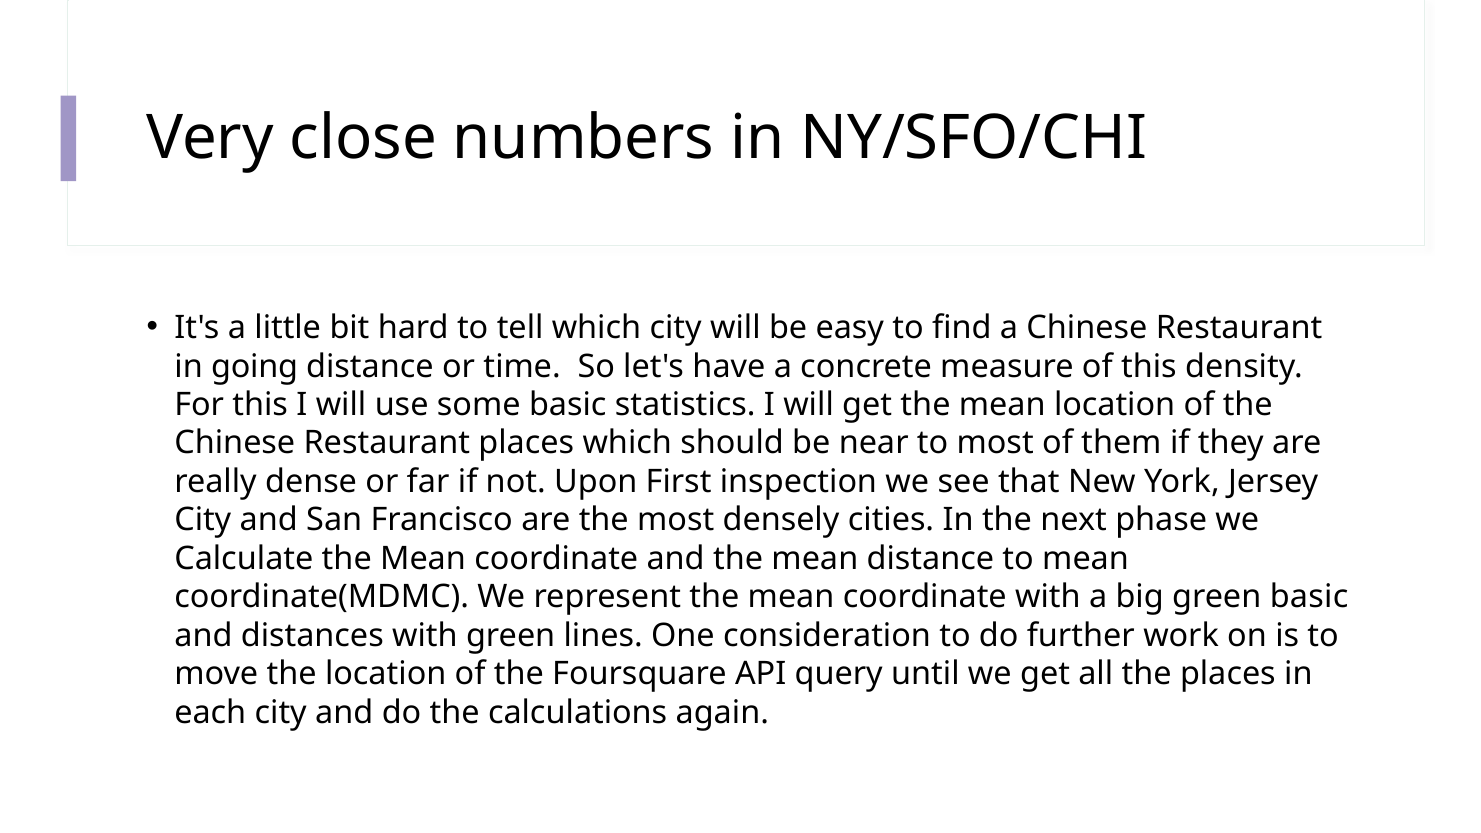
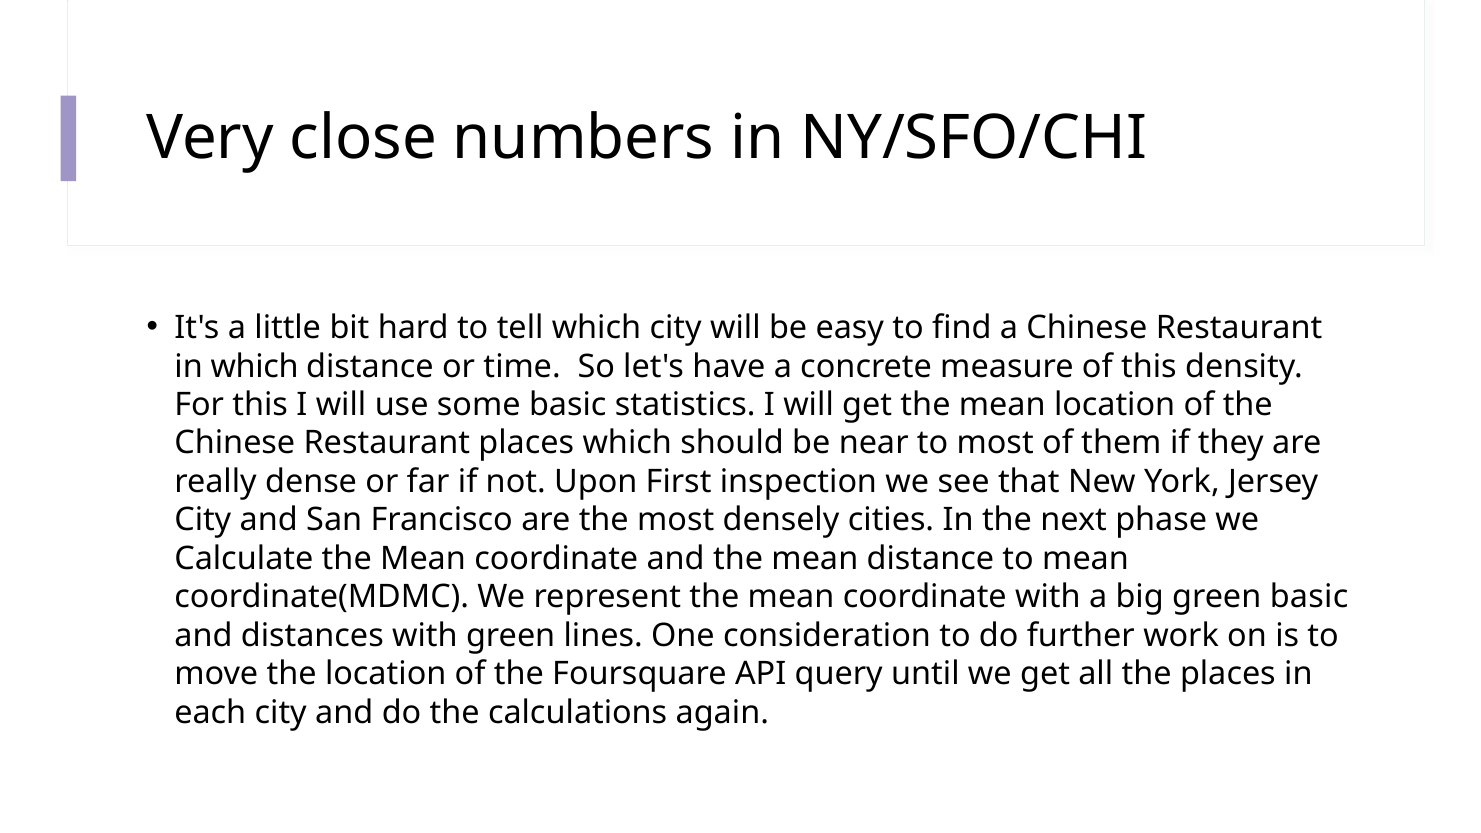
in going: going -> which
